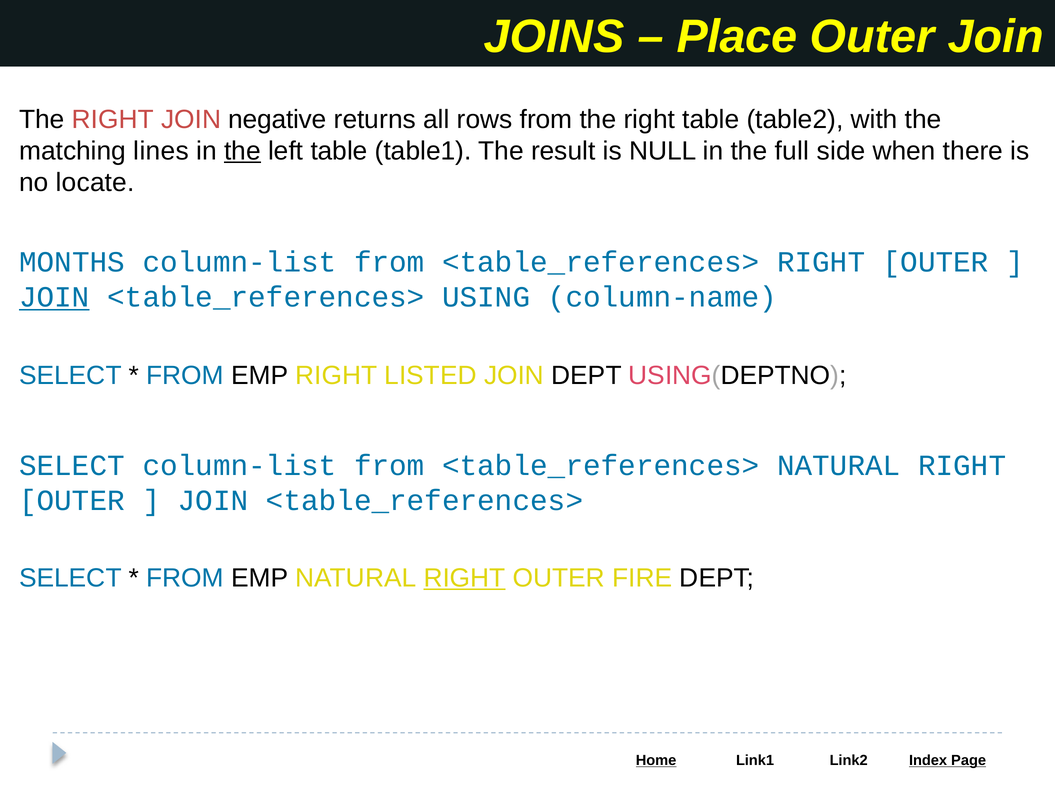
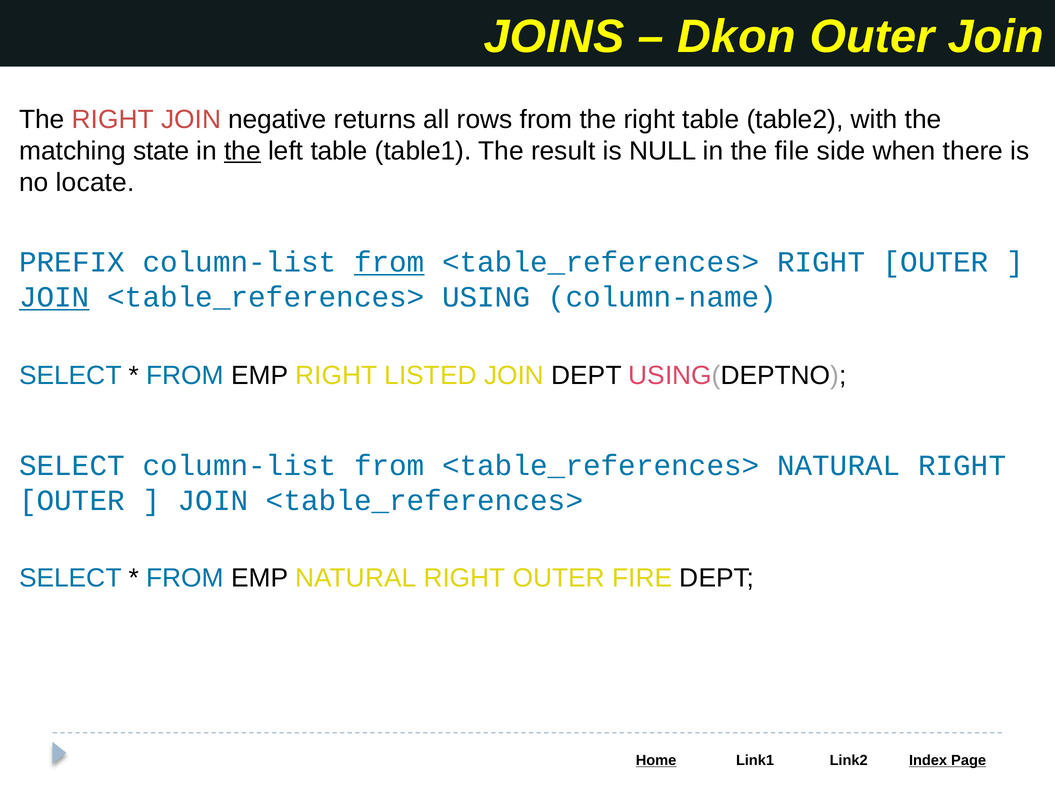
Place: Place -> Dkon
lines: lines -> state
full: full -> file
MONTHS: MONTHS -> PREFIX
from at (389, 262) underline: none -> present
RIGHT at (465, 578) underline: present -> none
